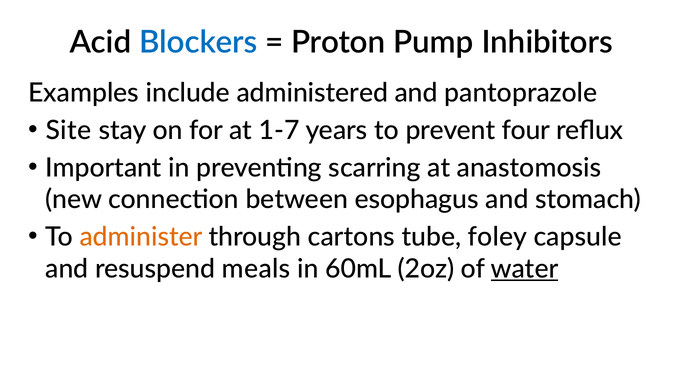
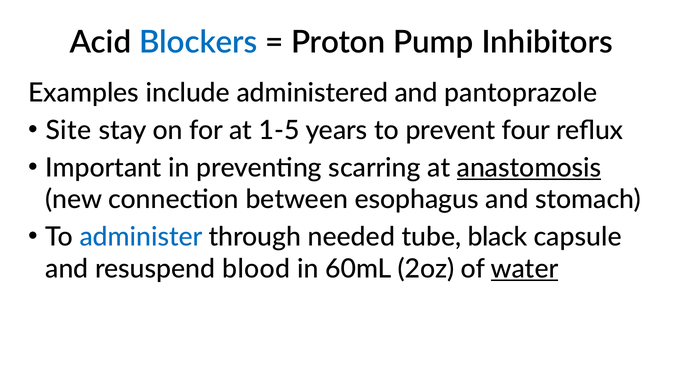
1-7: 1-7 -> 1-5
anastomosis underline: none -> present
administer colour: orange -> blue
cartons: cartons -> needed
foley: foley -> black
meals: meals -> blood
